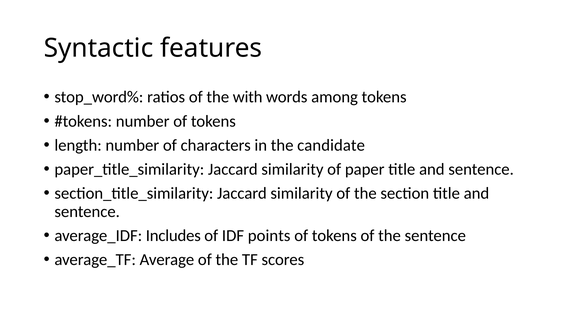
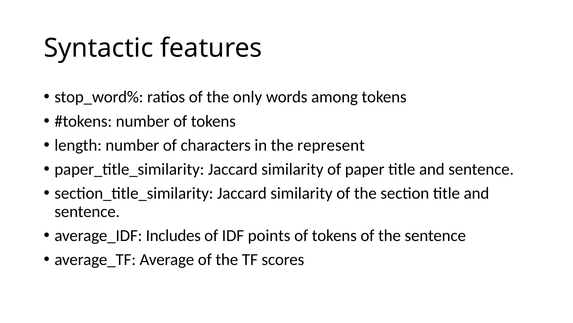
with: with -> only
candidate: candidate -> represent
